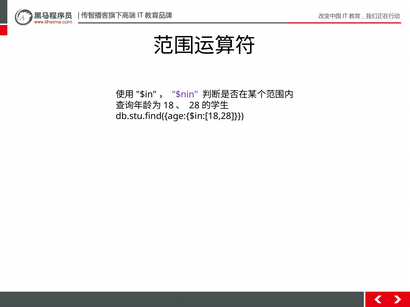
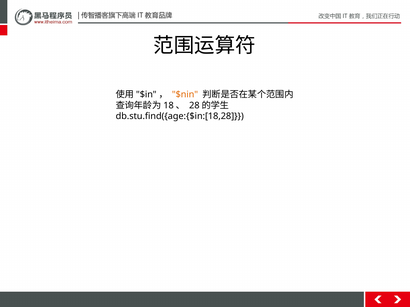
$nin colour: purple -> orange
